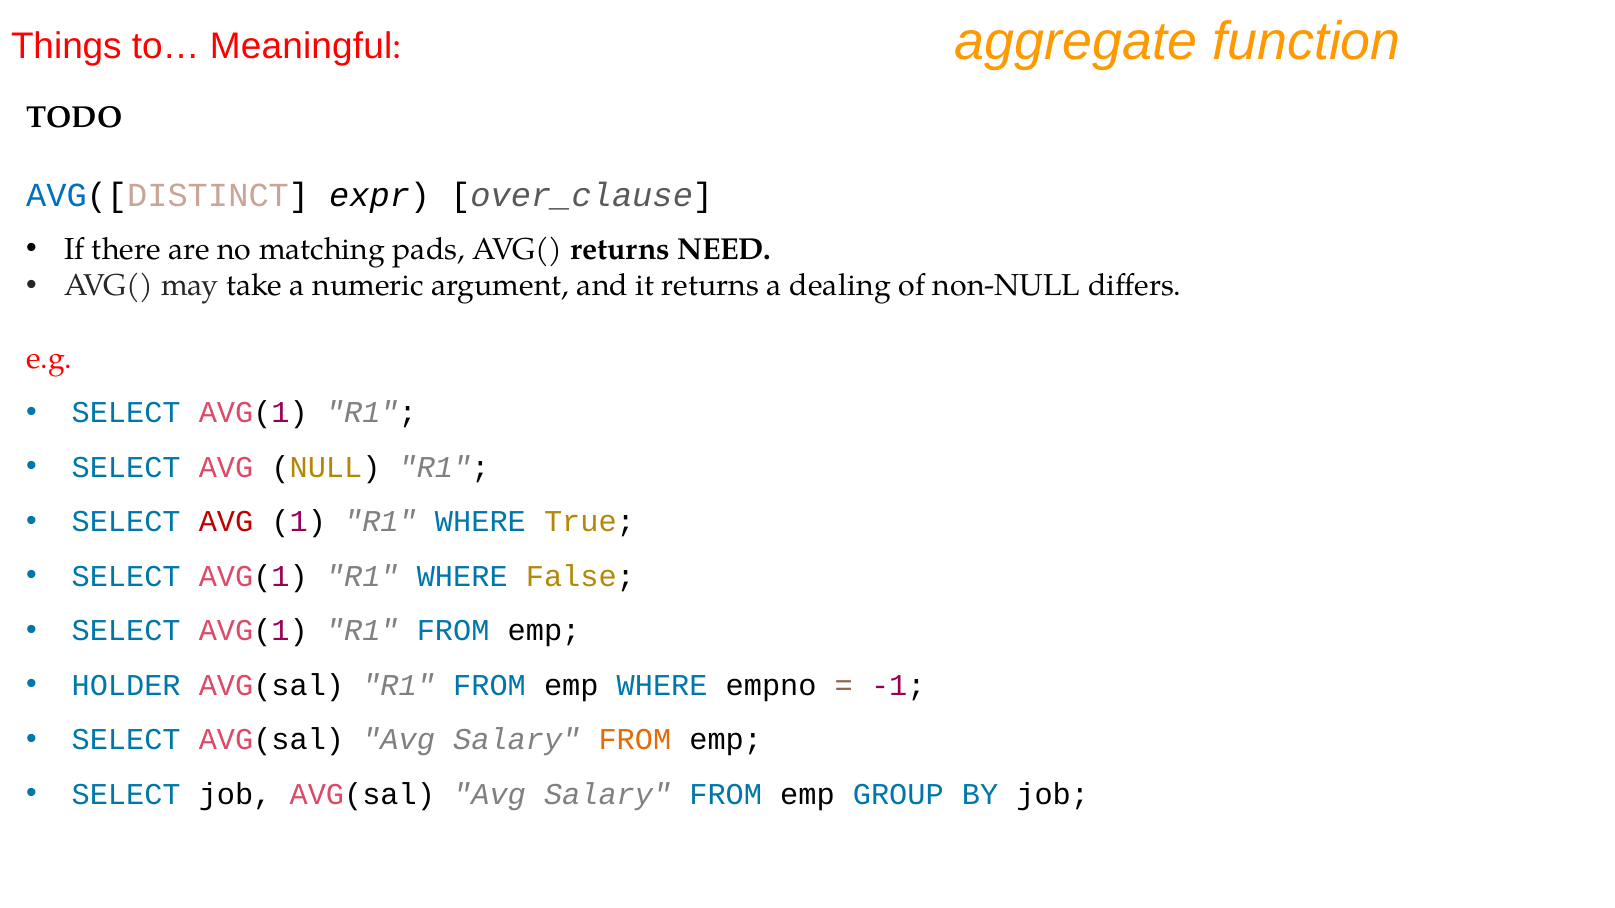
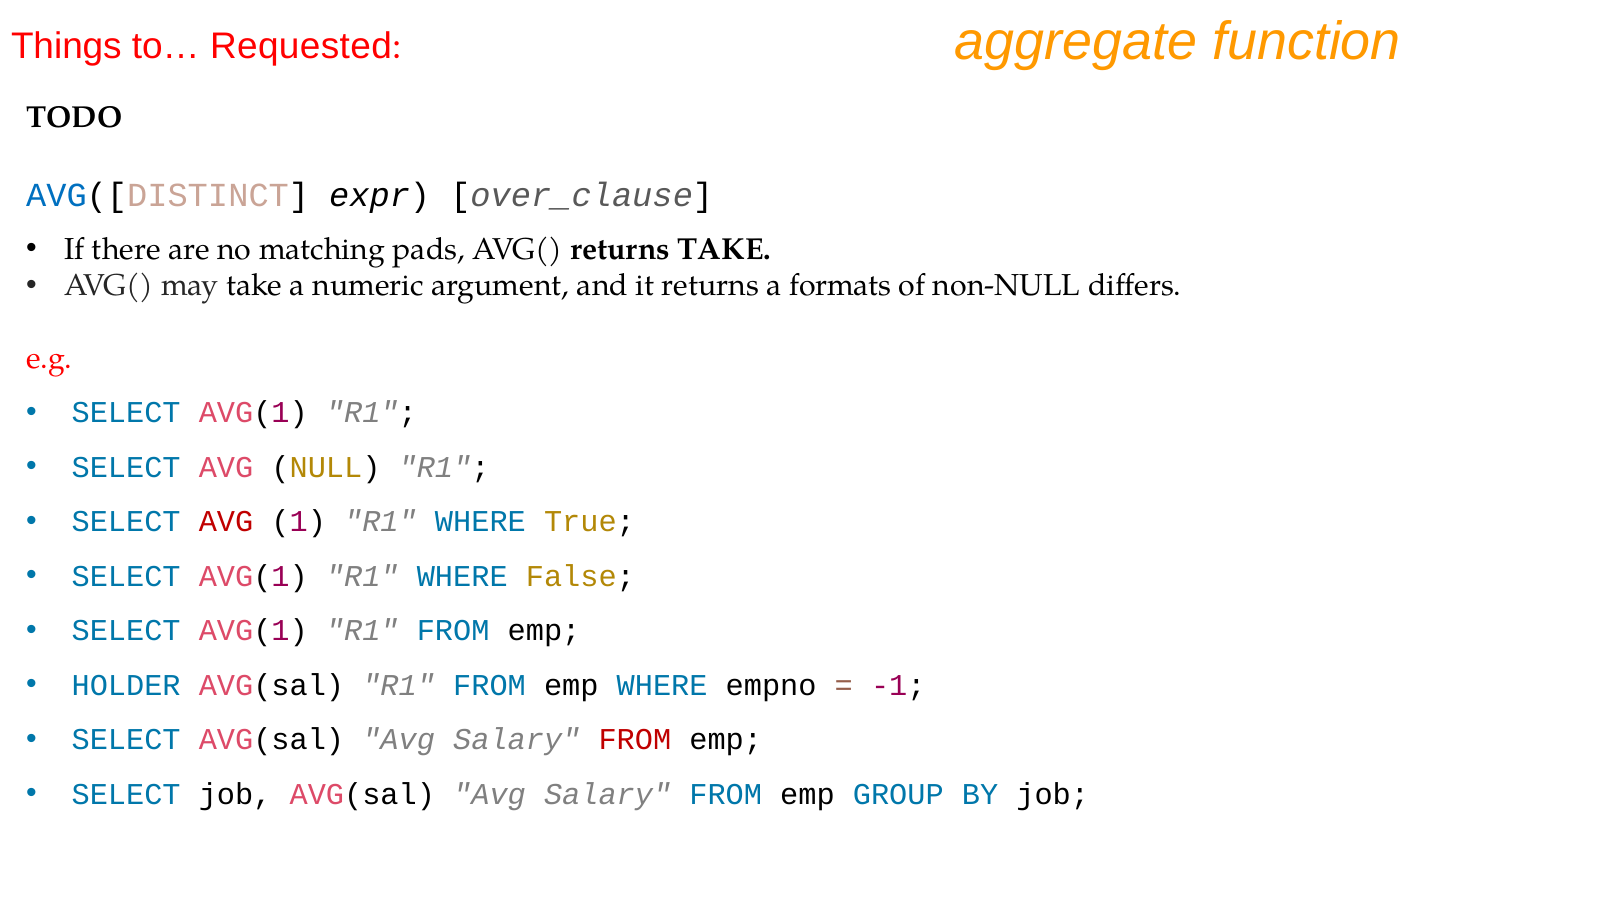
Meaningful: Meaningful -> Requested
returns NEED: NEED -> TAKE
dealing: dealing -> formats
FROM at (635, 740) colour: orange -> red
